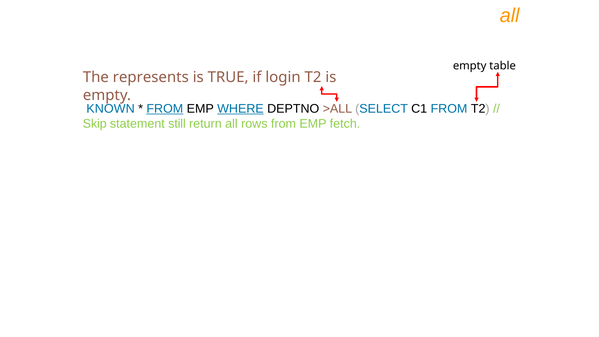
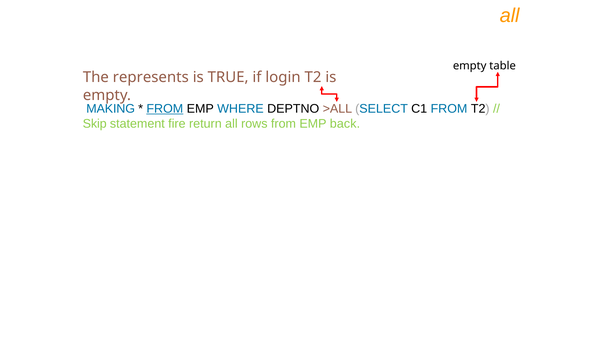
KNOWN: KNOWN -> MAKING
WHERE underline: present -> none
still: still -> fire
fetch: fetch -> back
